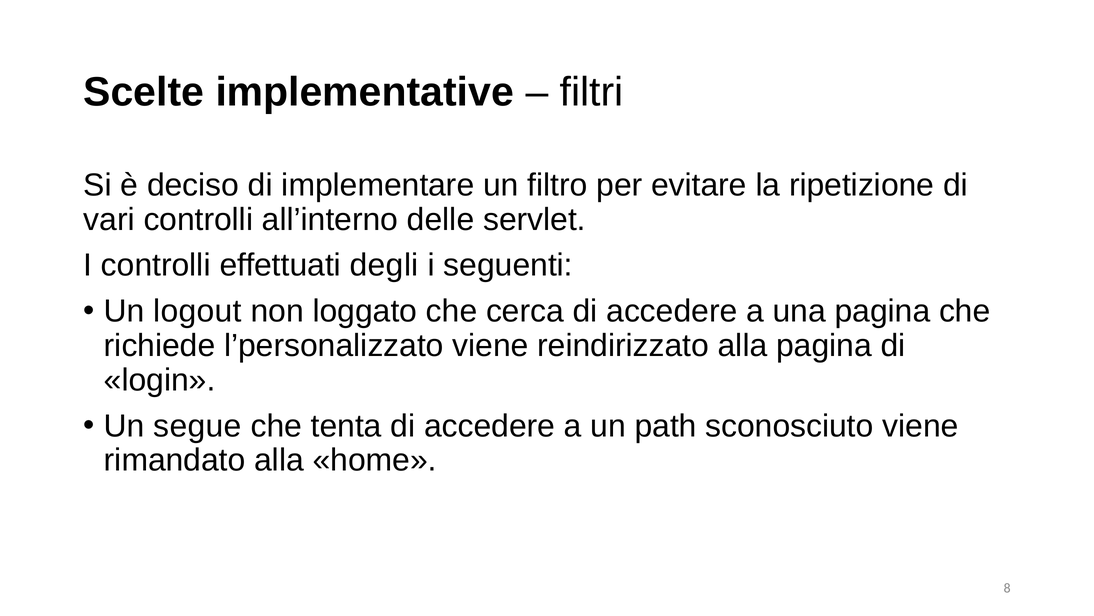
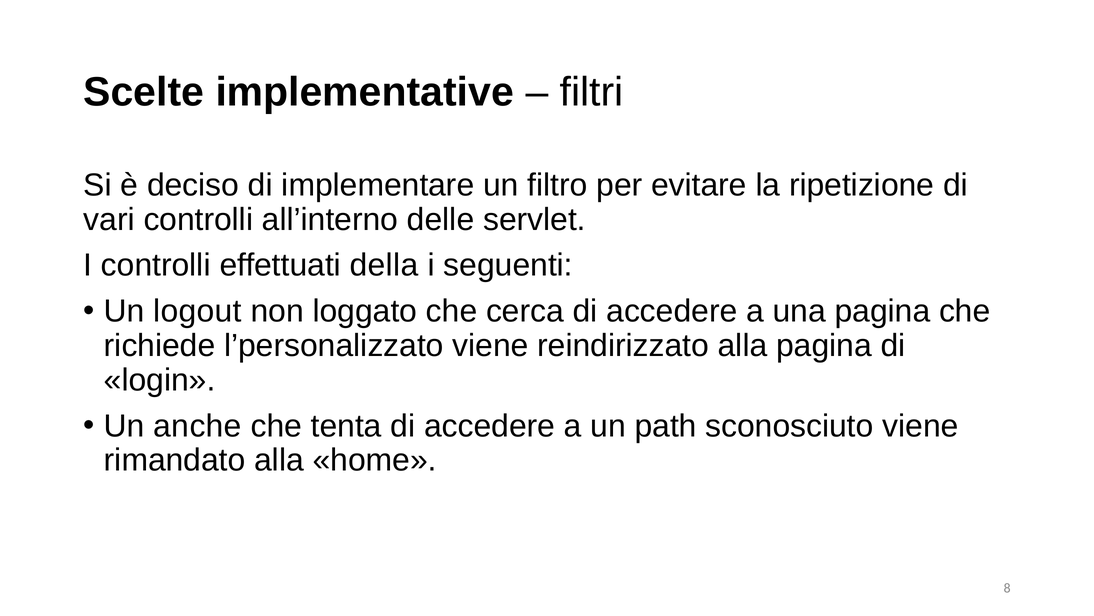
degli: degli -> della
segue: segue -> anche
